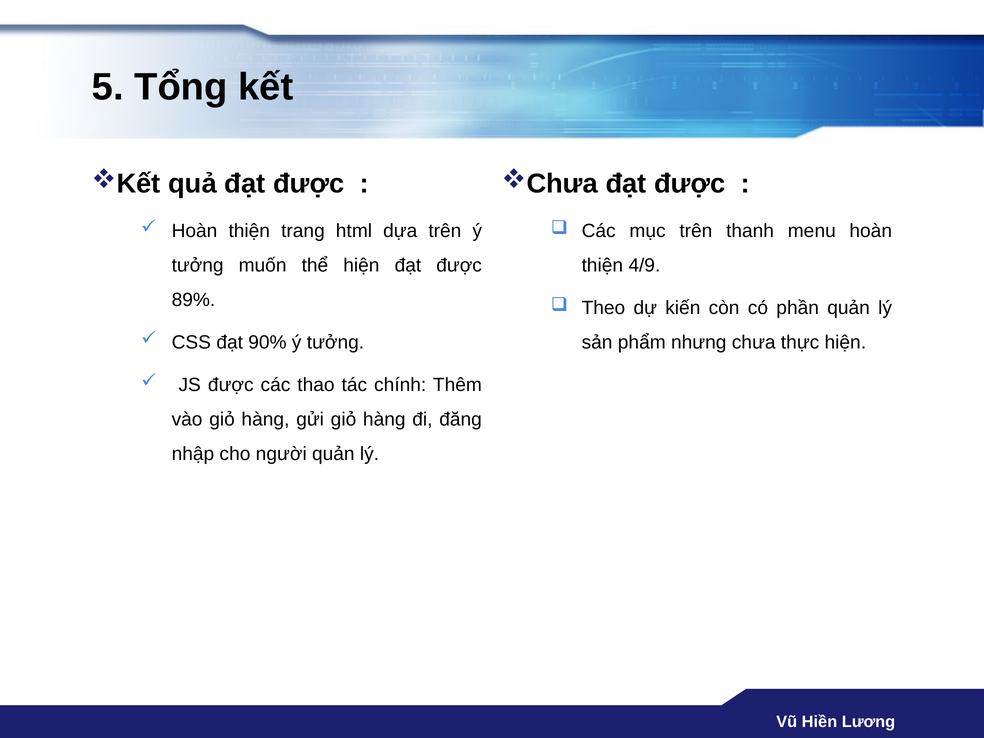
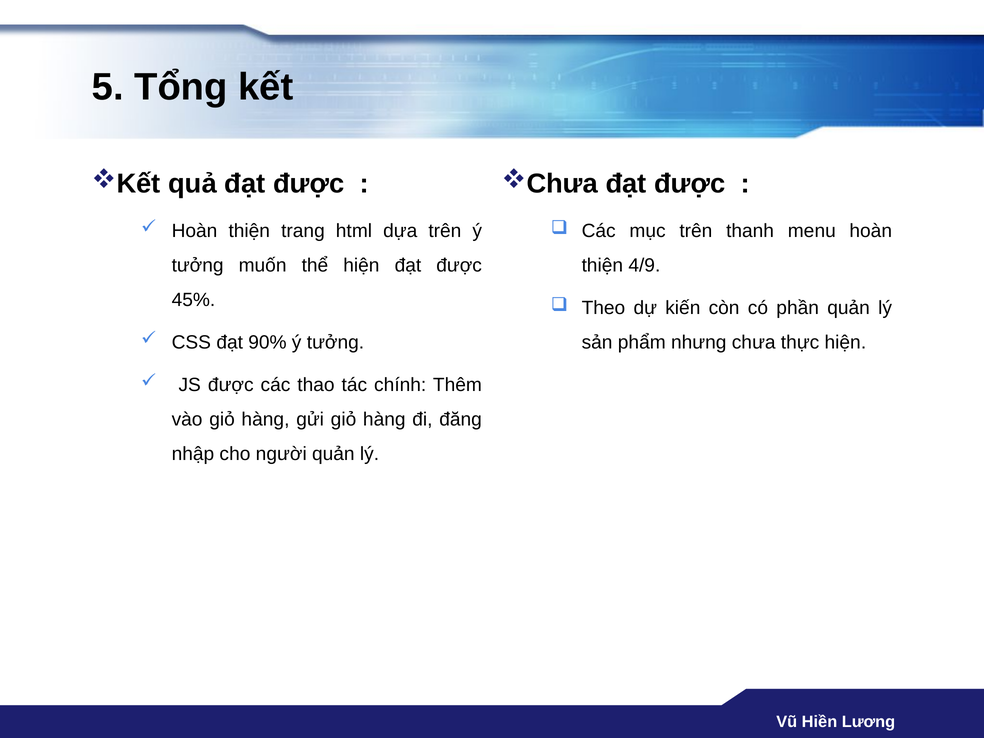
89%: 89% -> 45%
